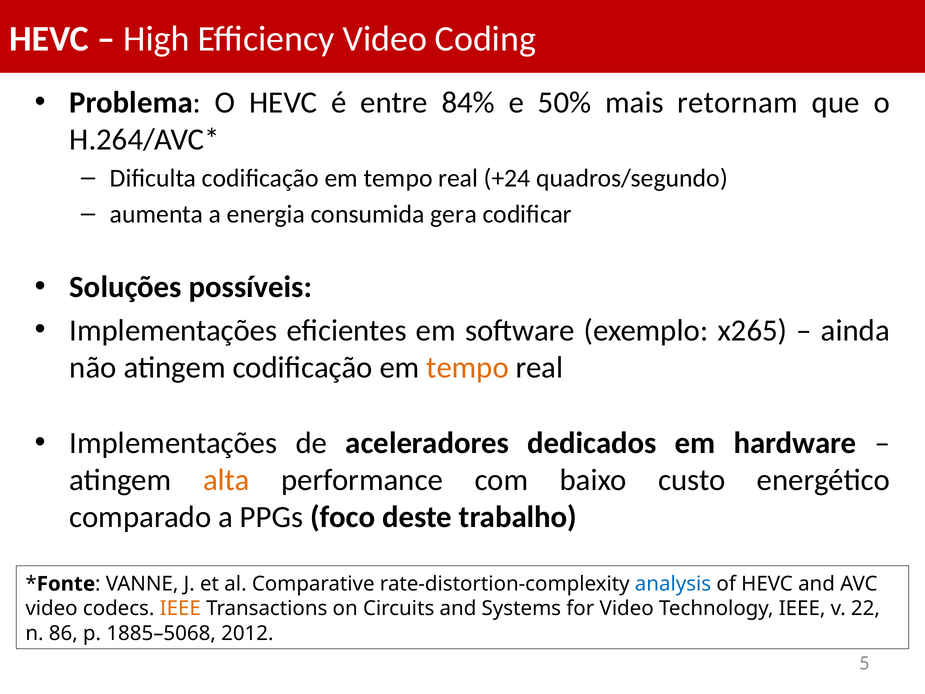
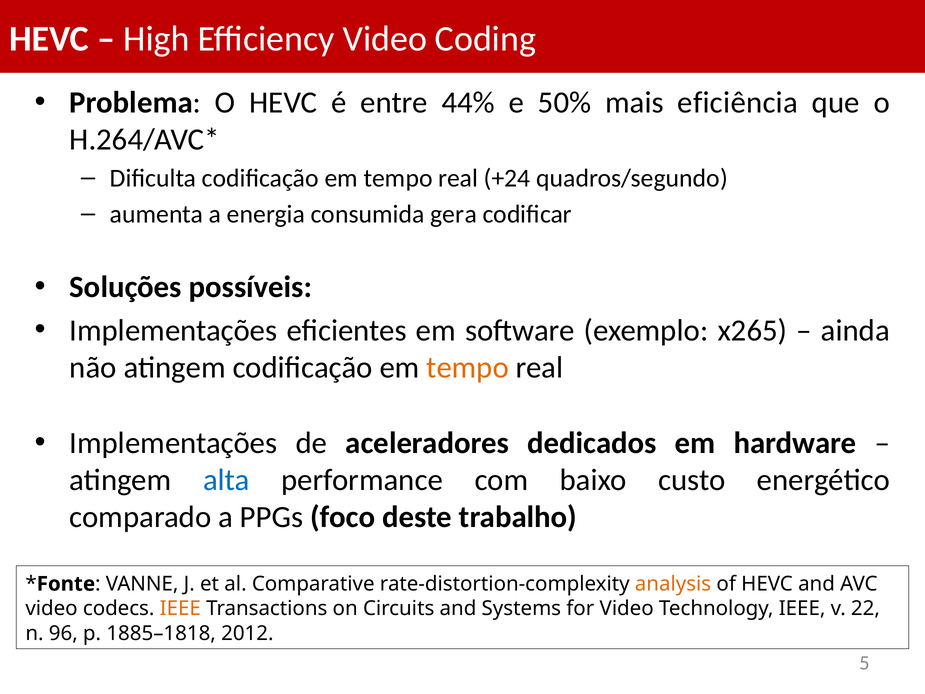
84%: 84% -> 44%
retornam: retornam -> eficiência
alta colour: orange -> blue
analysis colour: blue -> orange
86: 86 -> 96
1885–5068: 1885–5068 -> 1885–1818
